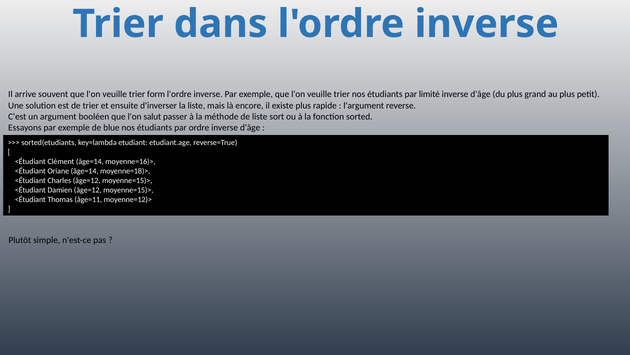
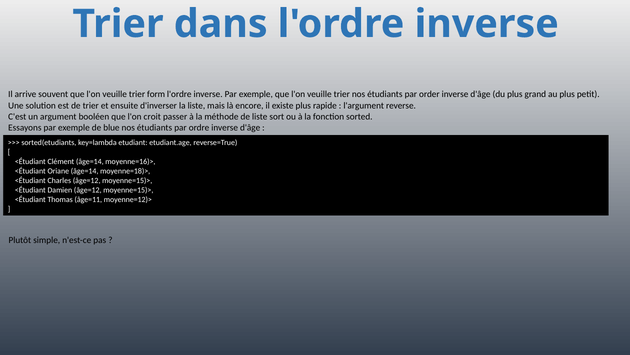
limité: limité -> order
salut: salut -> croit
